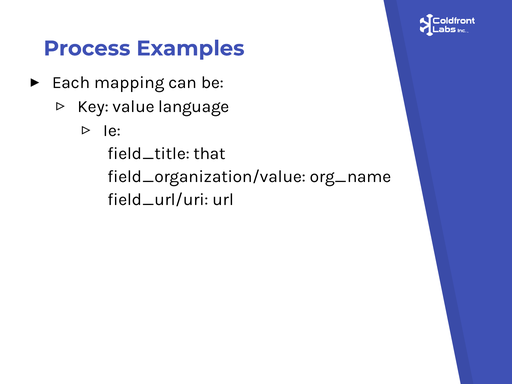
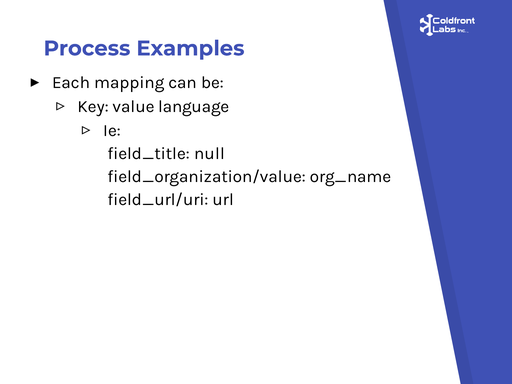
that: that -> null
